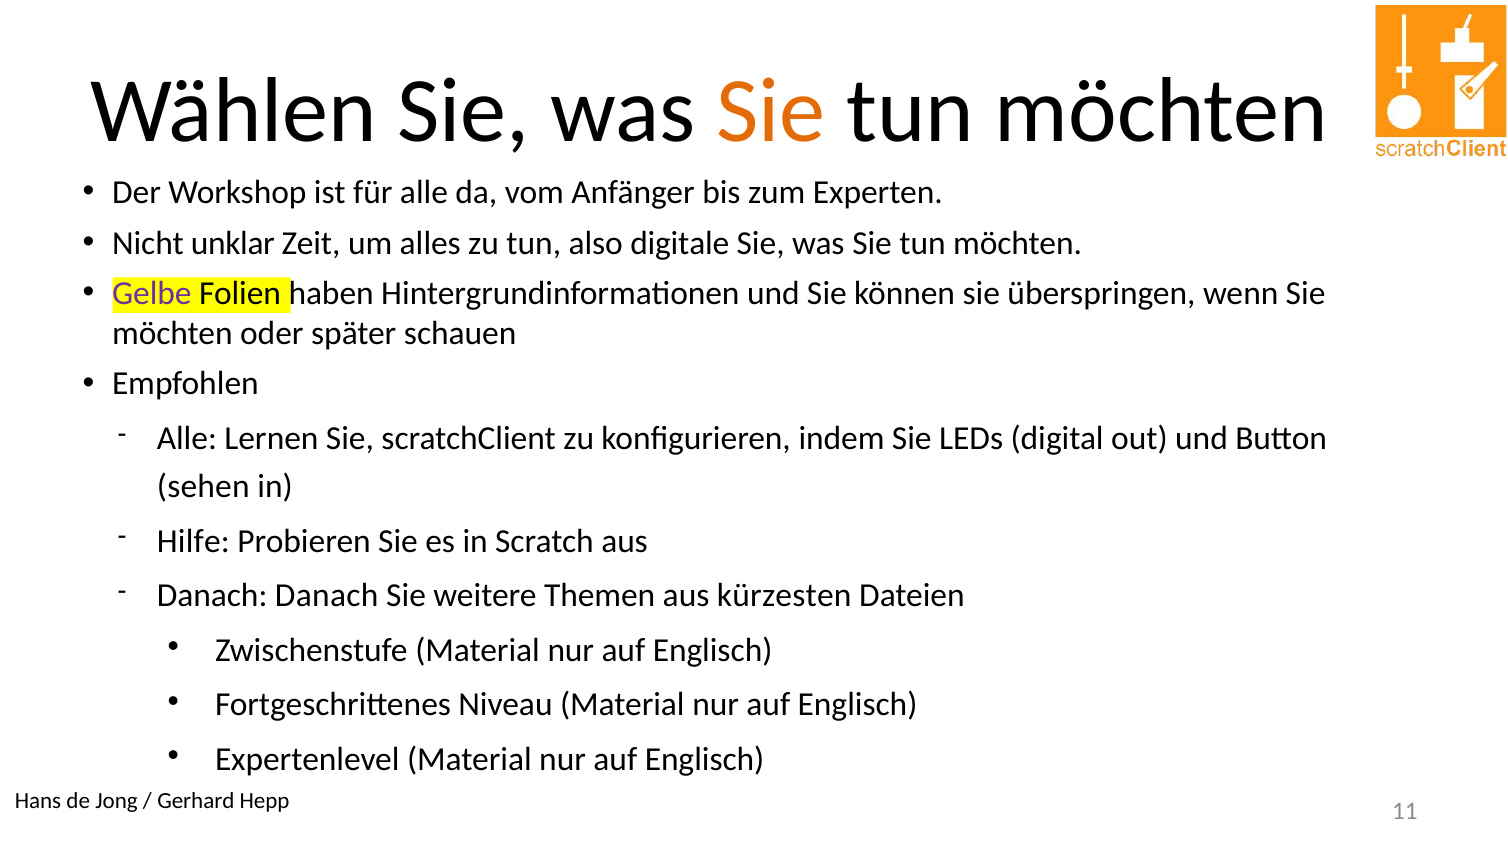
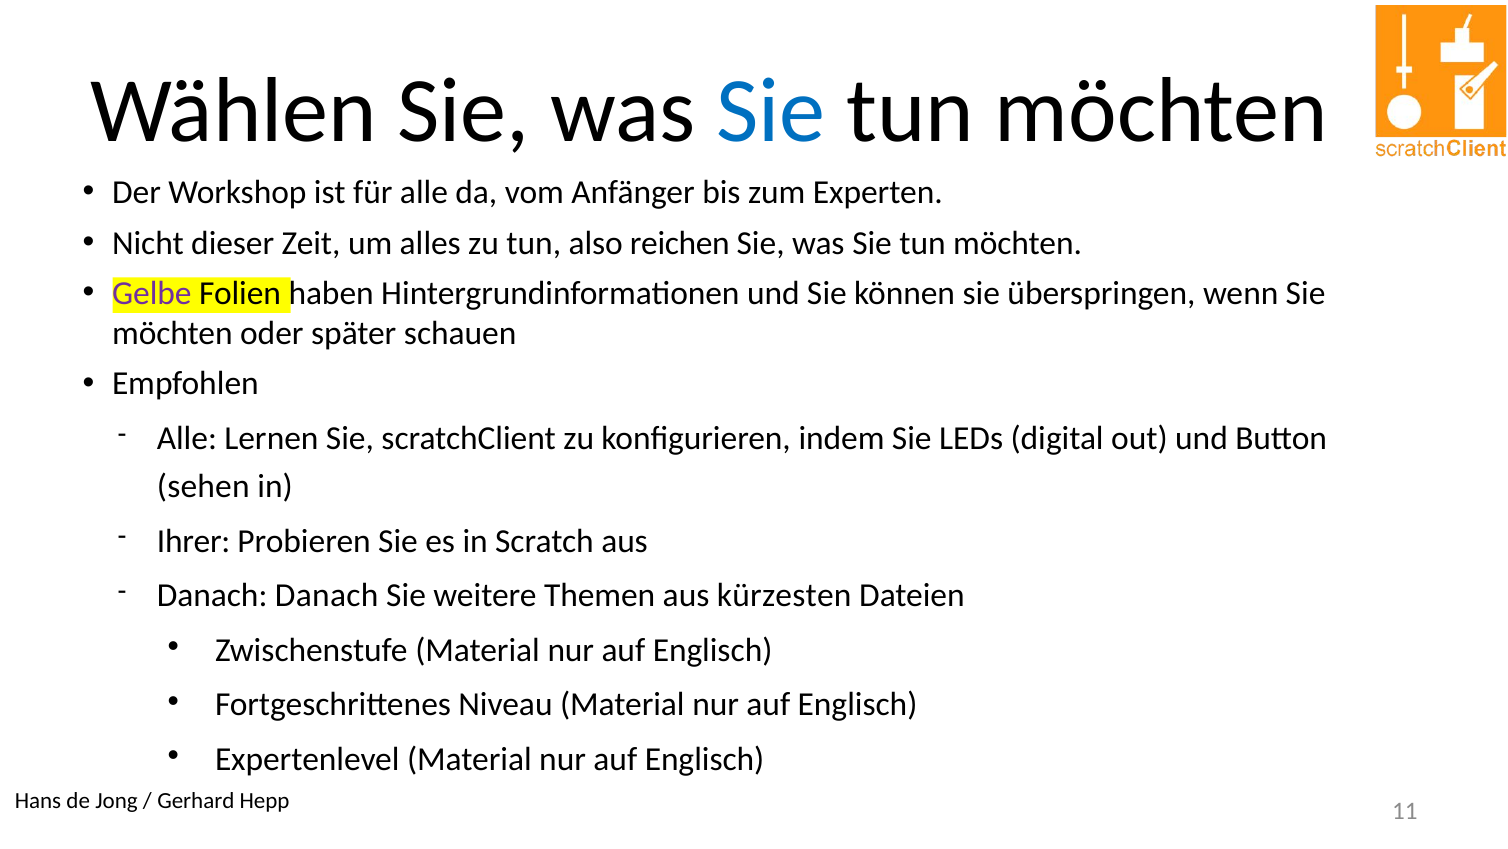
Sie at (771, 111) colour: orange -> blue
unklar: unklar -> dieser
digitale: digitale -> reichen
Hilfe: Hilfe -> Ihrer
